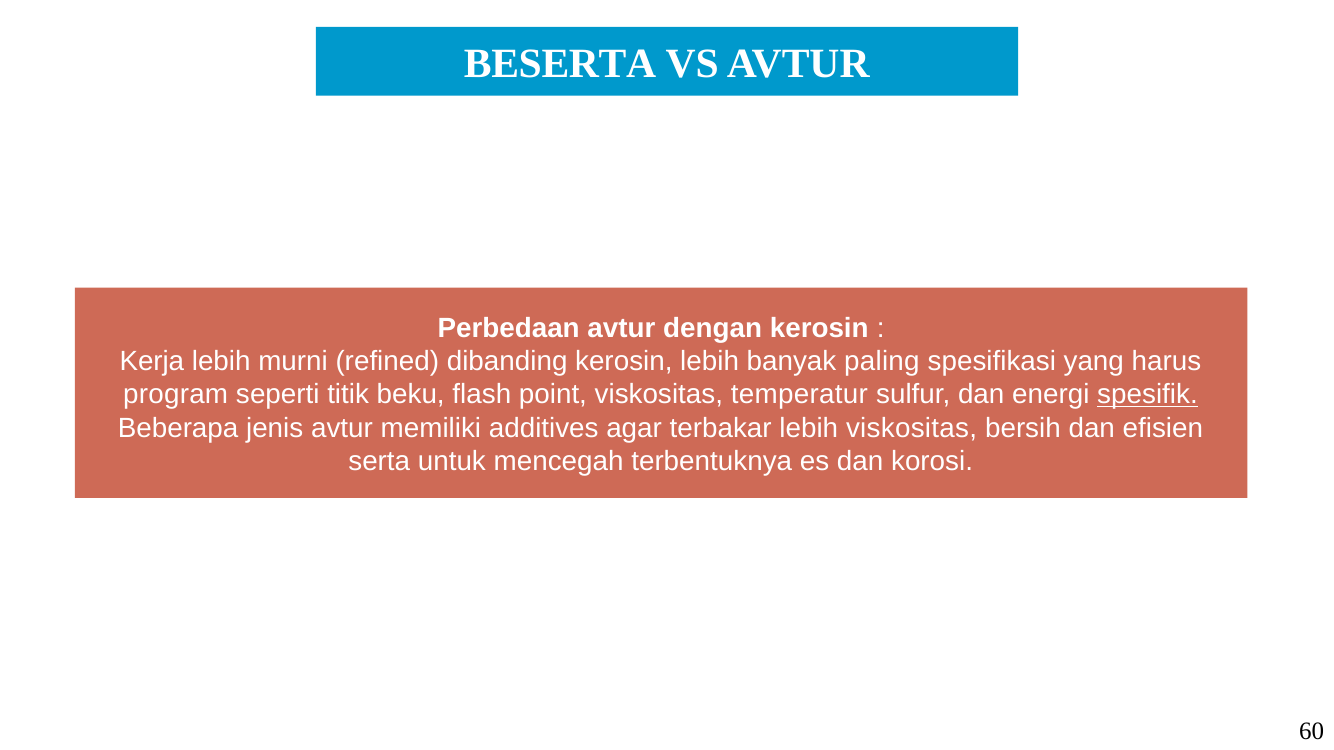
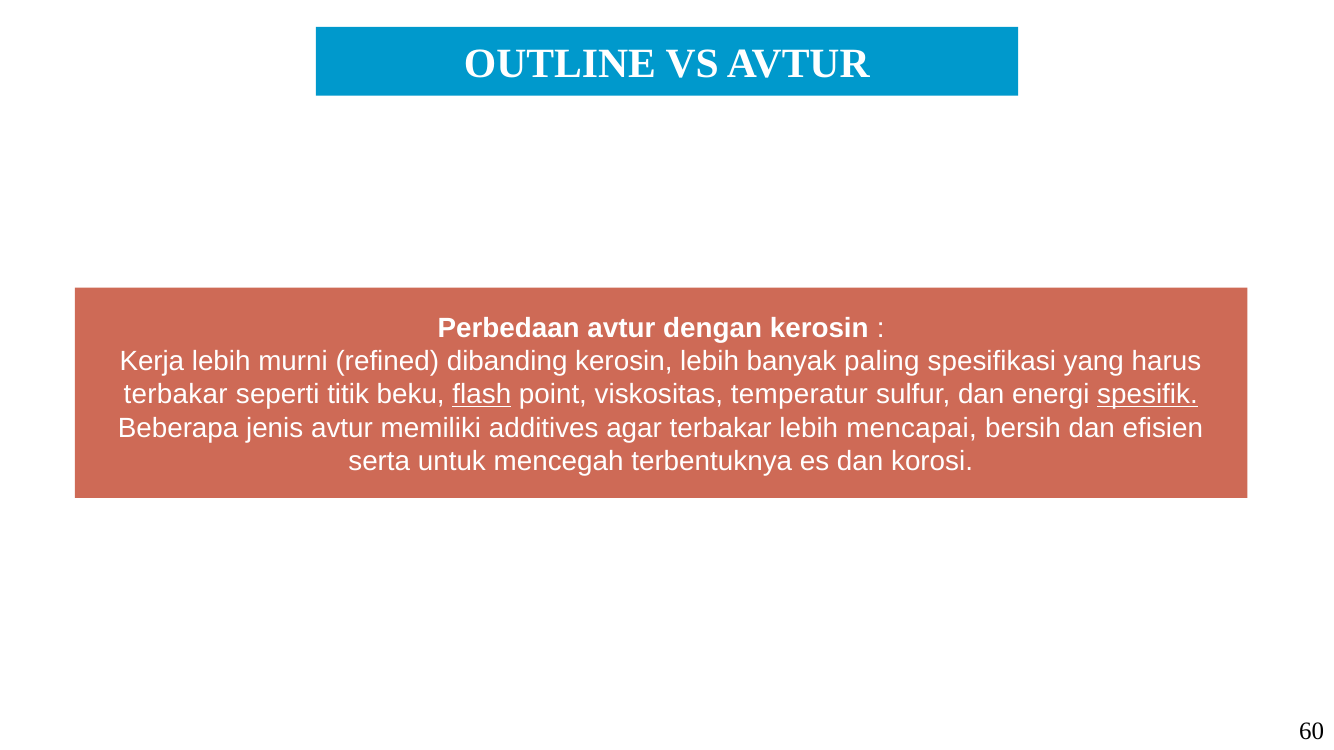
BESERTA: BESERTA -> OUTLINE
program at (176, 395): program -> terbakar
flash underline: none -> present
lebih viskositas: viskositas -> mencapai
